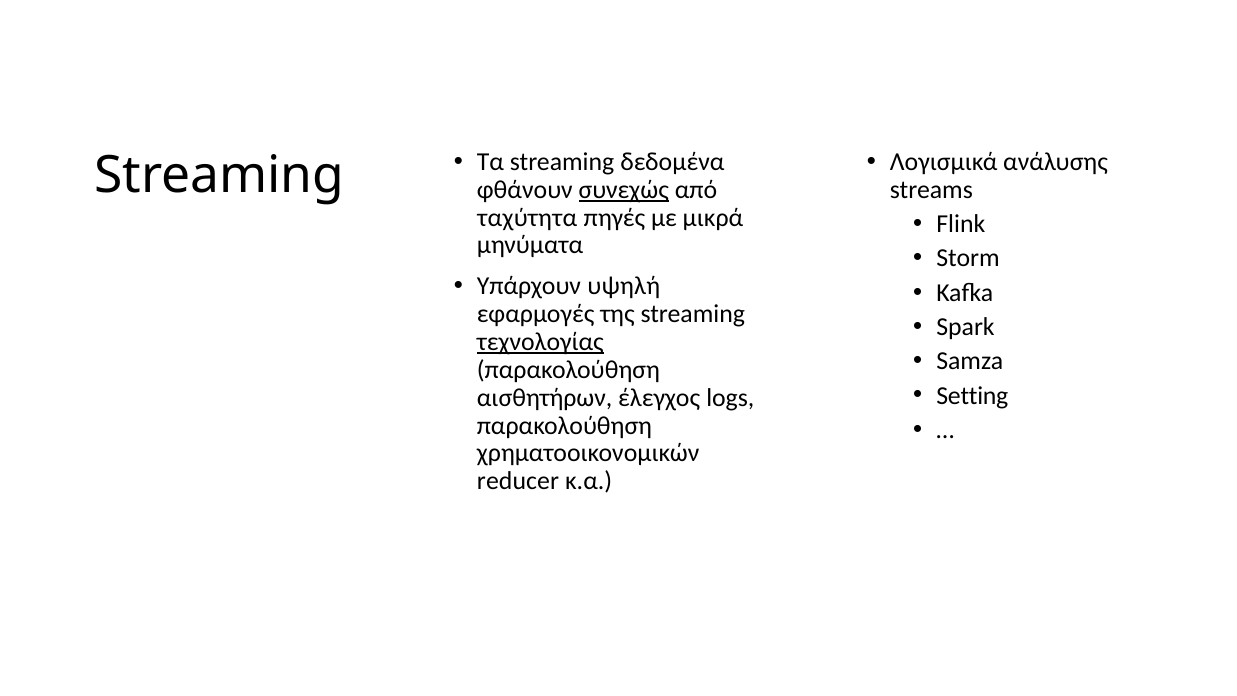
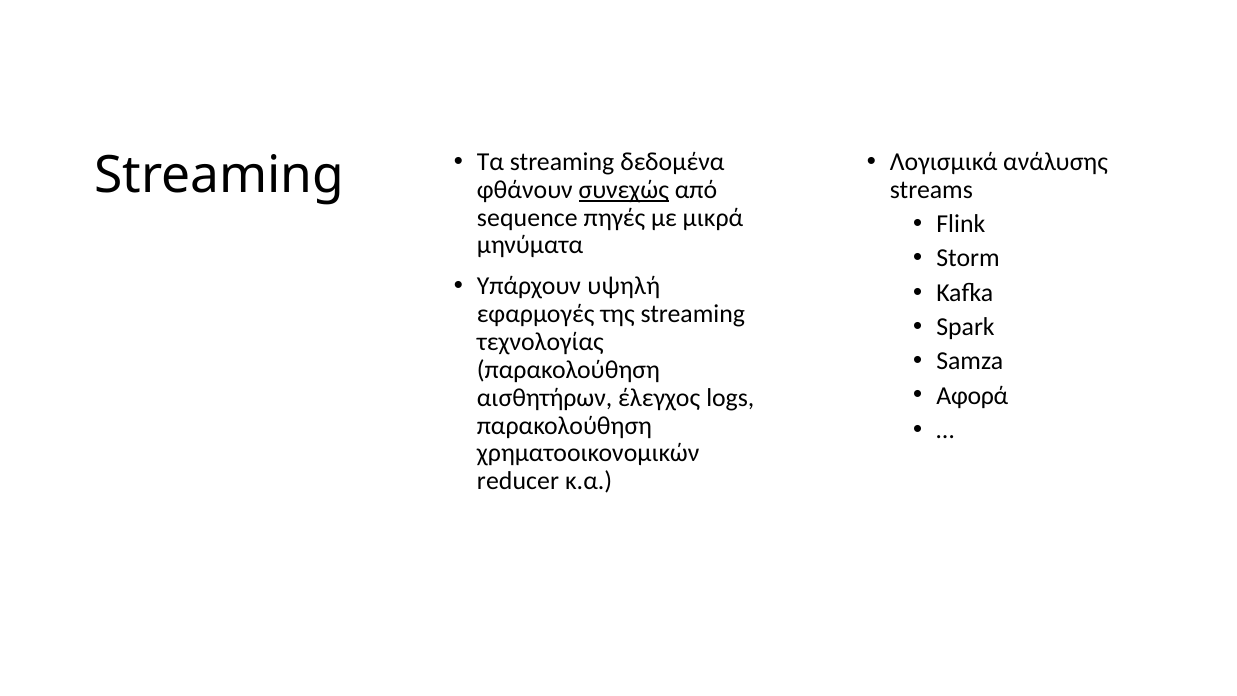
ταχύτητα: ταχύτητα -> sequence
τεχνολογίας underline: present -> none
Setting: Setting -> Αφορά
